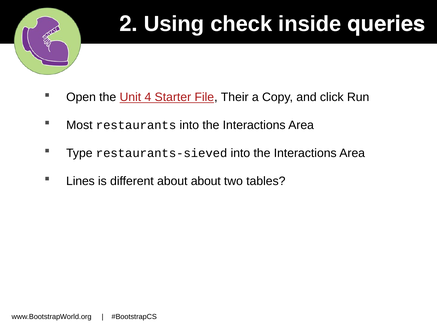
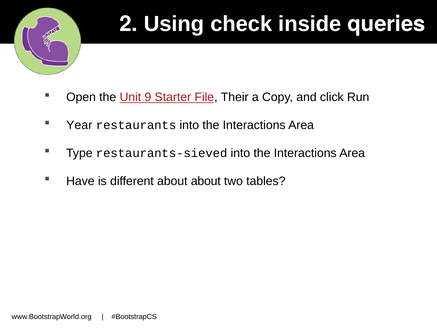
4: 4 -> 9
Most: Most -> Year
Lines: Lines -> Have
